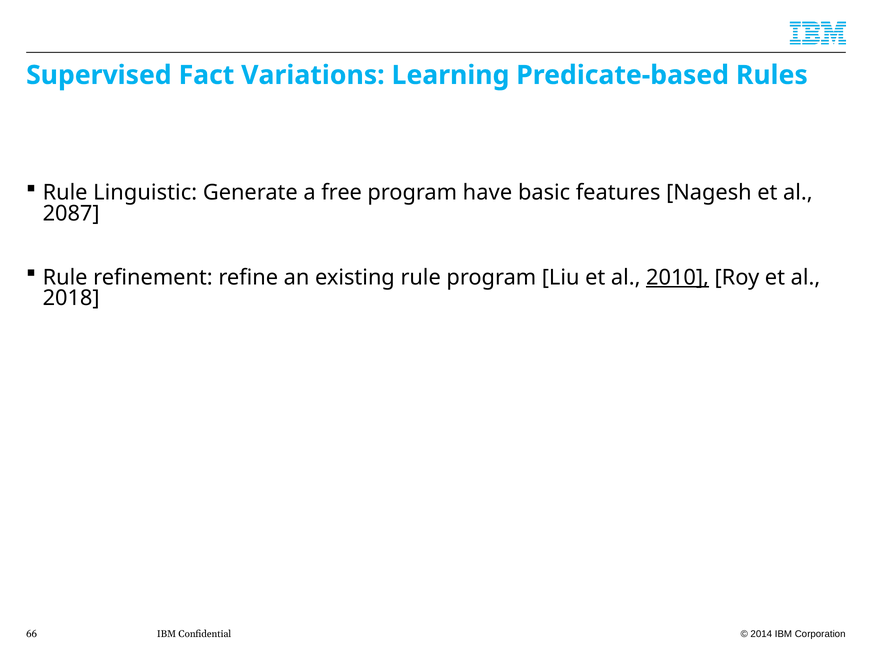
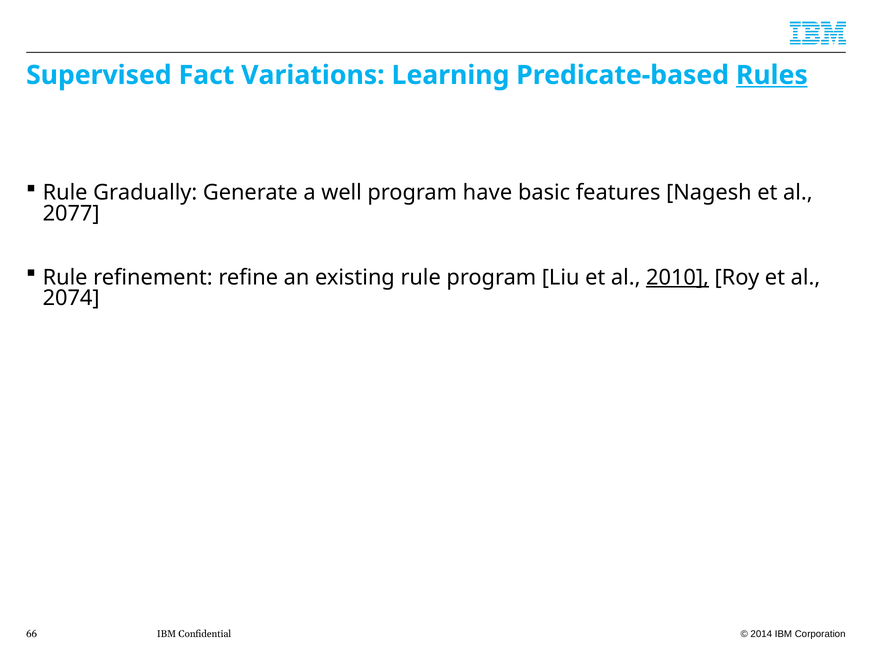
Rules underline: none -> present
Linguistic: Linguistic -> Gradually
free: free -> well
2087: 2087 -> 2077
2018: 2018 -> 2074
